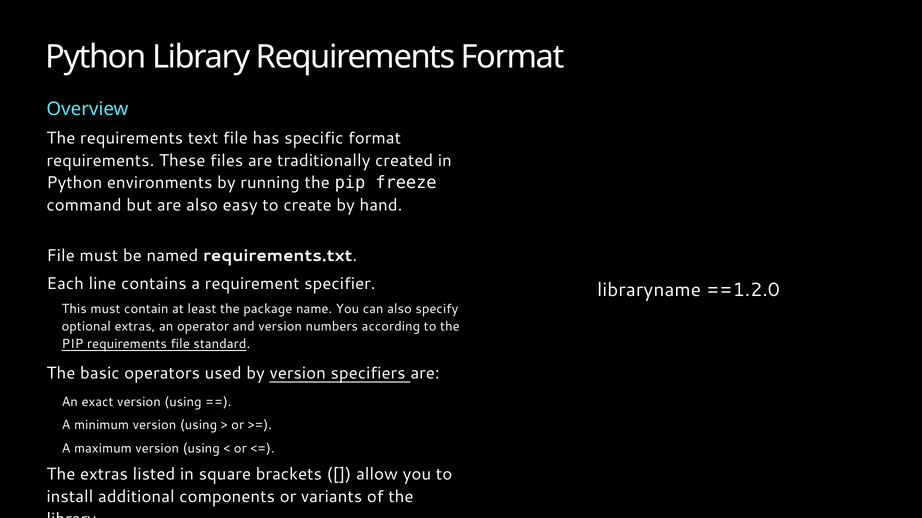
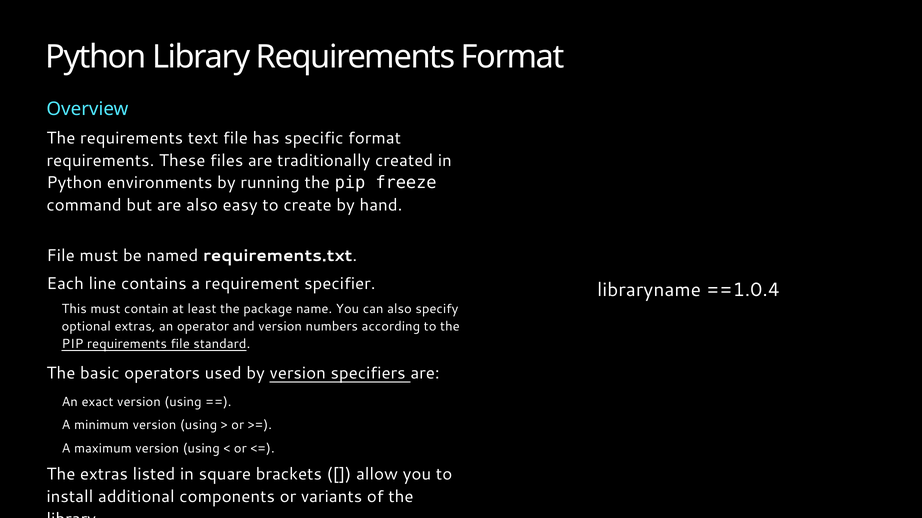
==1.2.0: ==1.2.0 -> ==1.0.4
